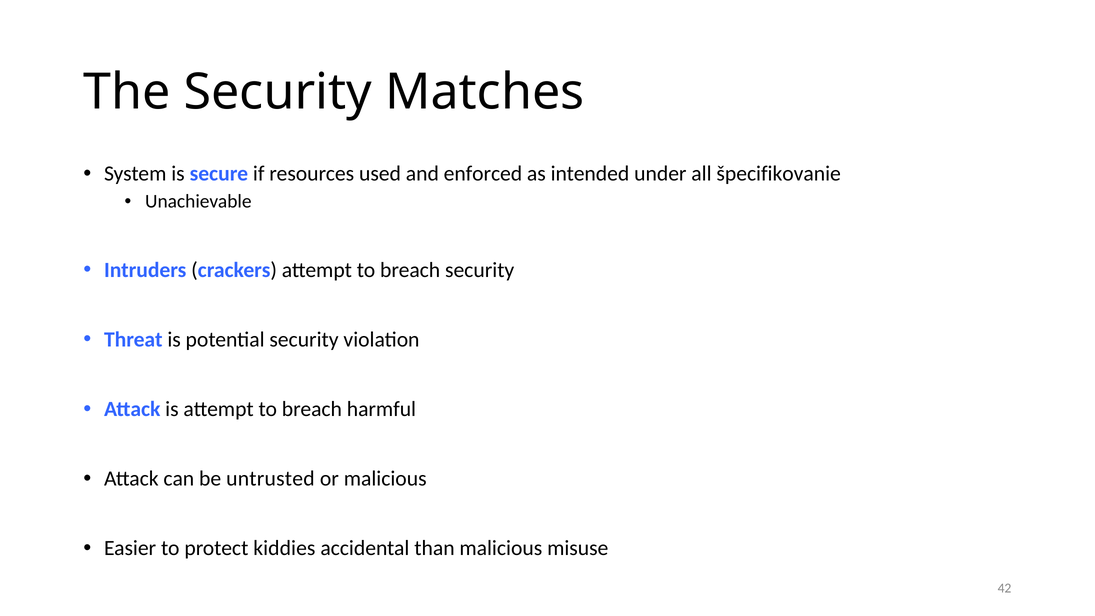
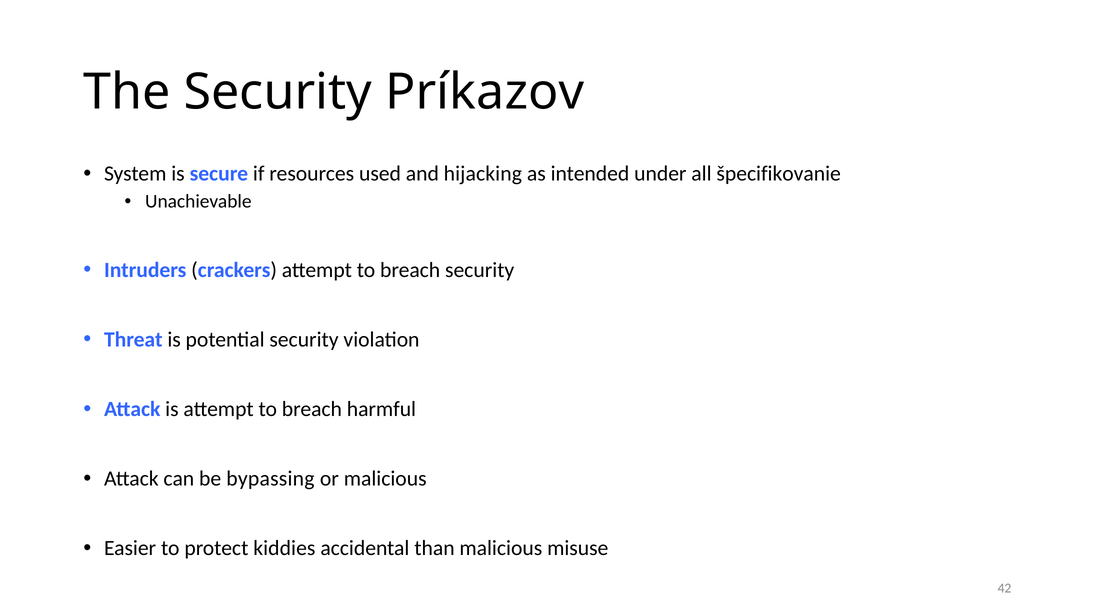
Matches: Matches -> Príkazov
enforced: enforced -> hijacking
untrusted: untrusted -> bypassing
